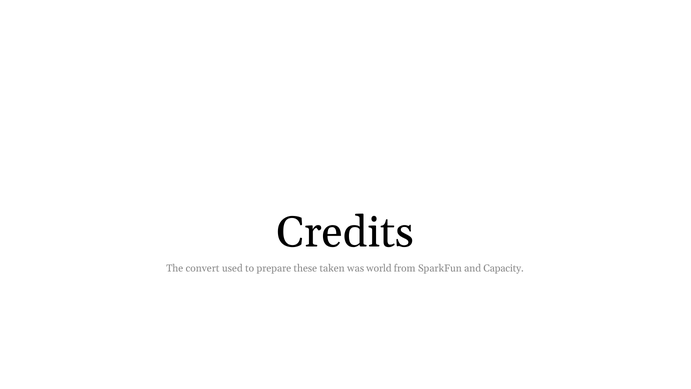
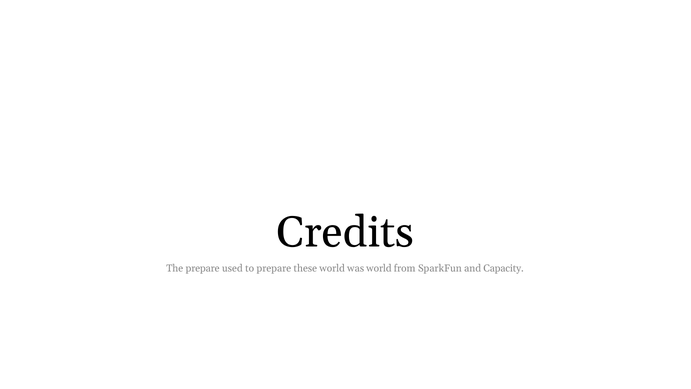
The convert: convert -> prepare
these taken: taken -> world
